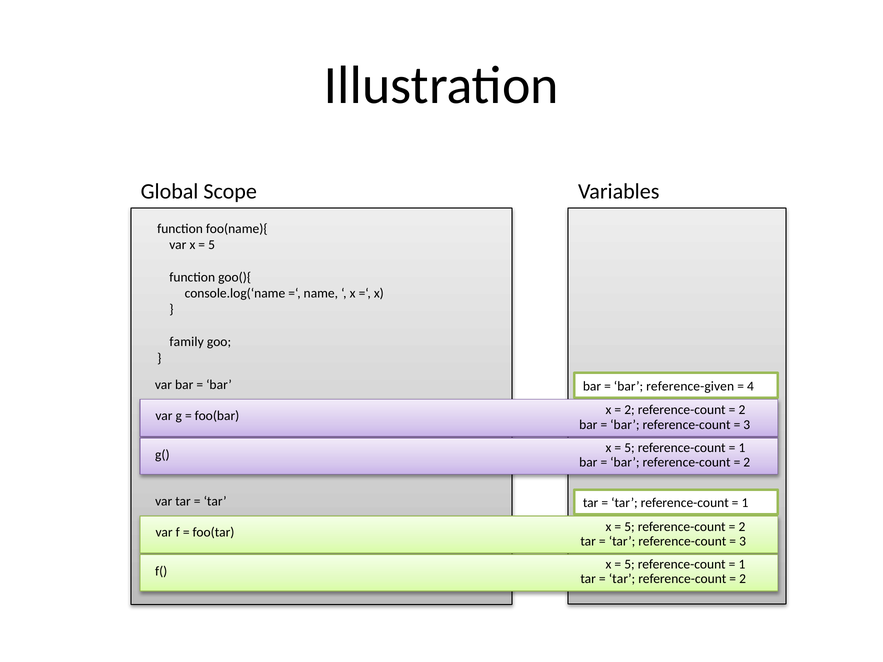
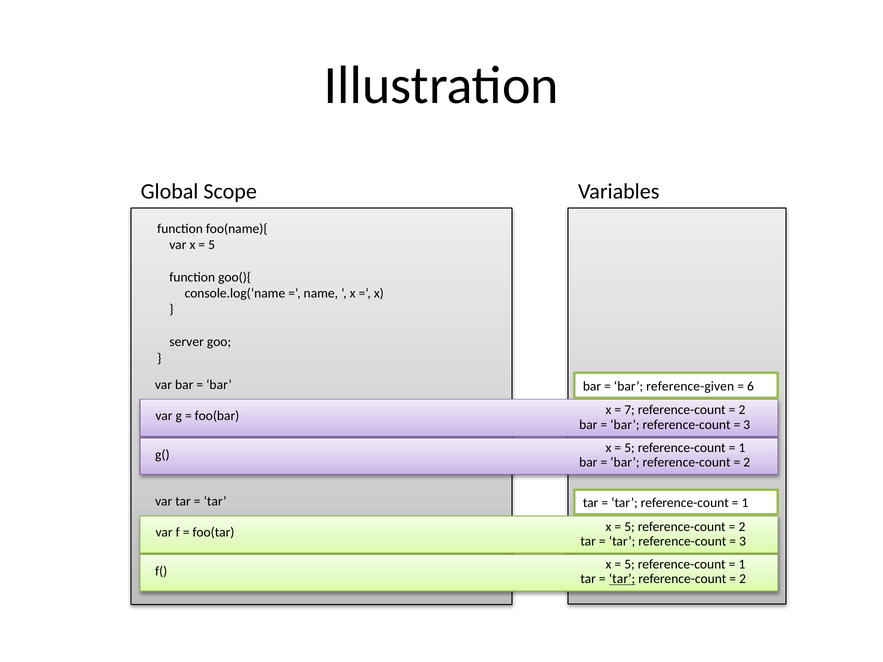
family: family -> server
4: 4 -> 6
2 at (629, 410): 2 -> 7
tar at (622, 579) underline: none -> present
